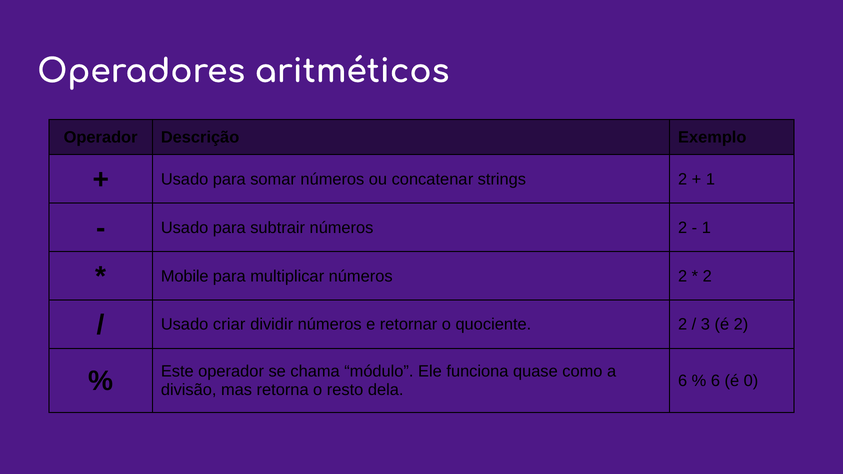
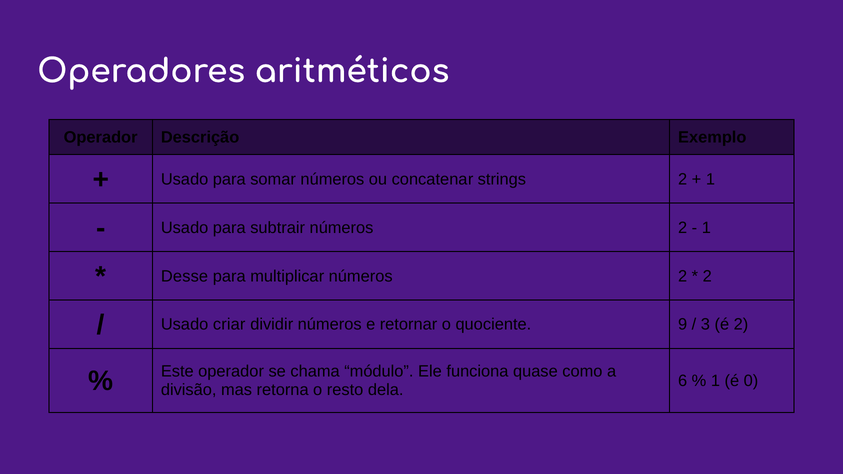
Mobile: Mobile -> Desse
quociente 2: 2 -> 9
6 at (716, 381): 6 -> 1
